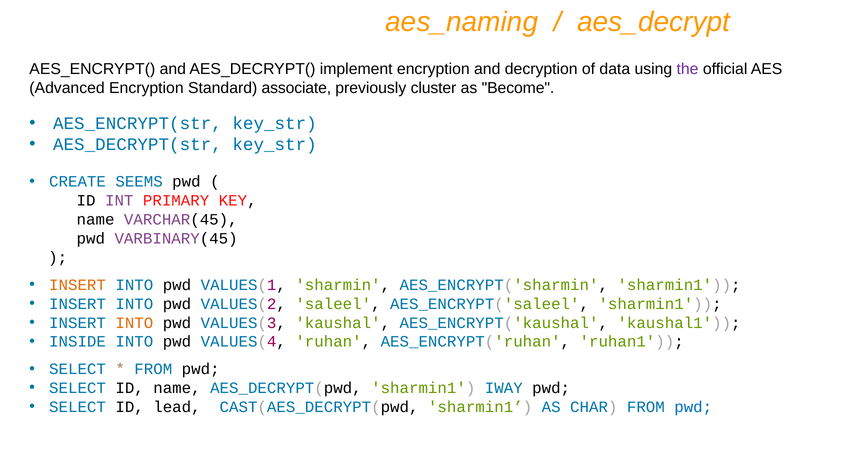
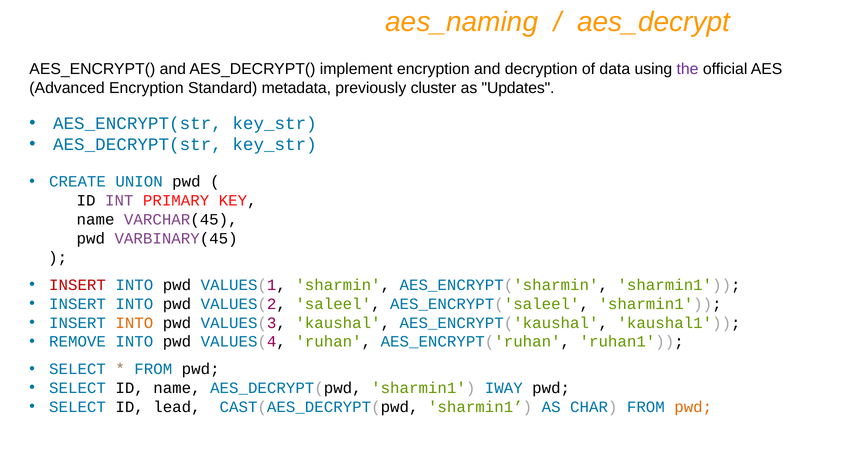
associate: associate -> metadata
Become: Become -> Updates
SEEMS: SEEMS -> UNION
INSERT at (78, 285) colour: orange -> red
INSIDE: INSIDE -> REMOVE
pwd at (693, 407) colour: blue -> orange
